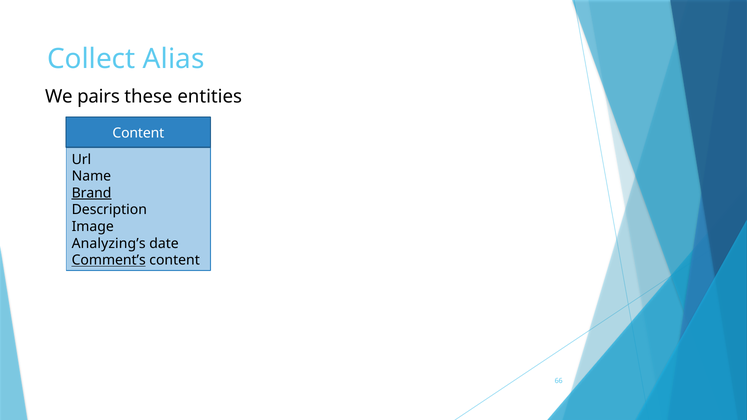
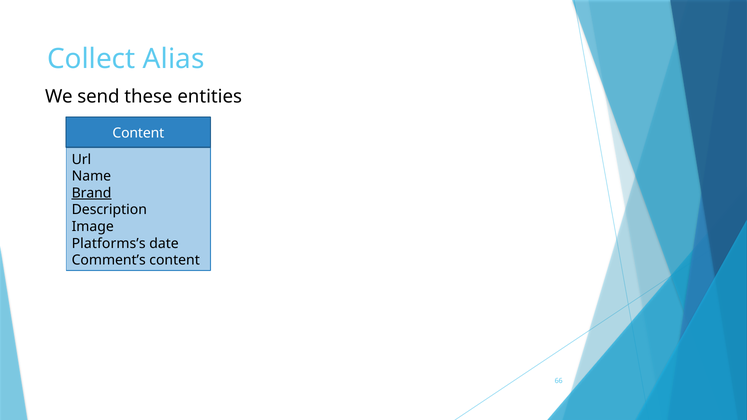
pairs: pairs -> send
Analyzing’s: Analyzing’s -> Platforms’s
Comment’s underline: present -> none
